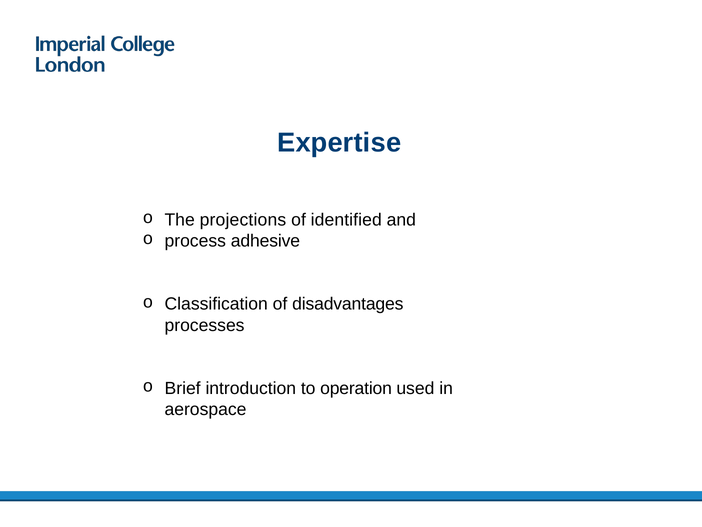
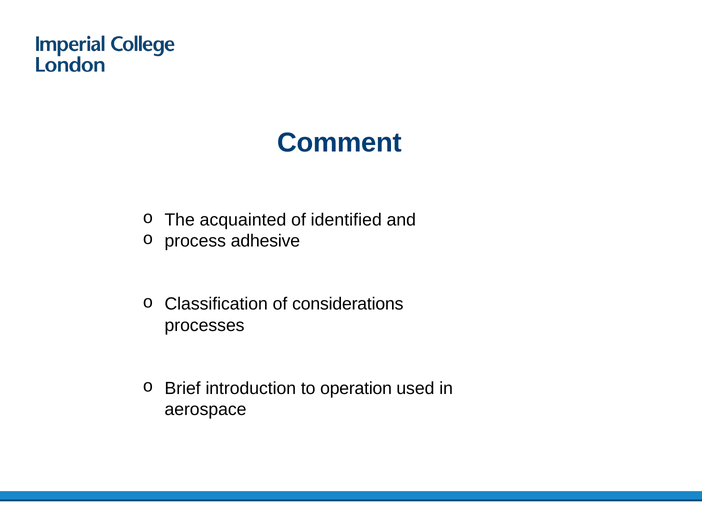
Expertise: Expertise -> Comment
projections: projections -> acquainted
disadvantages: disadvantages -> considerations
